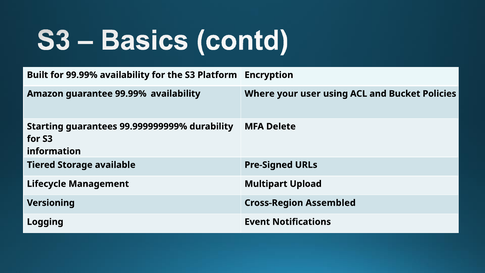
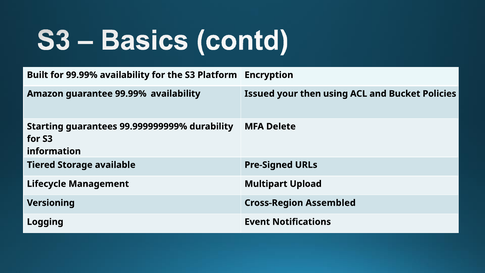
Where: Where -> Issued
user: user -> then
